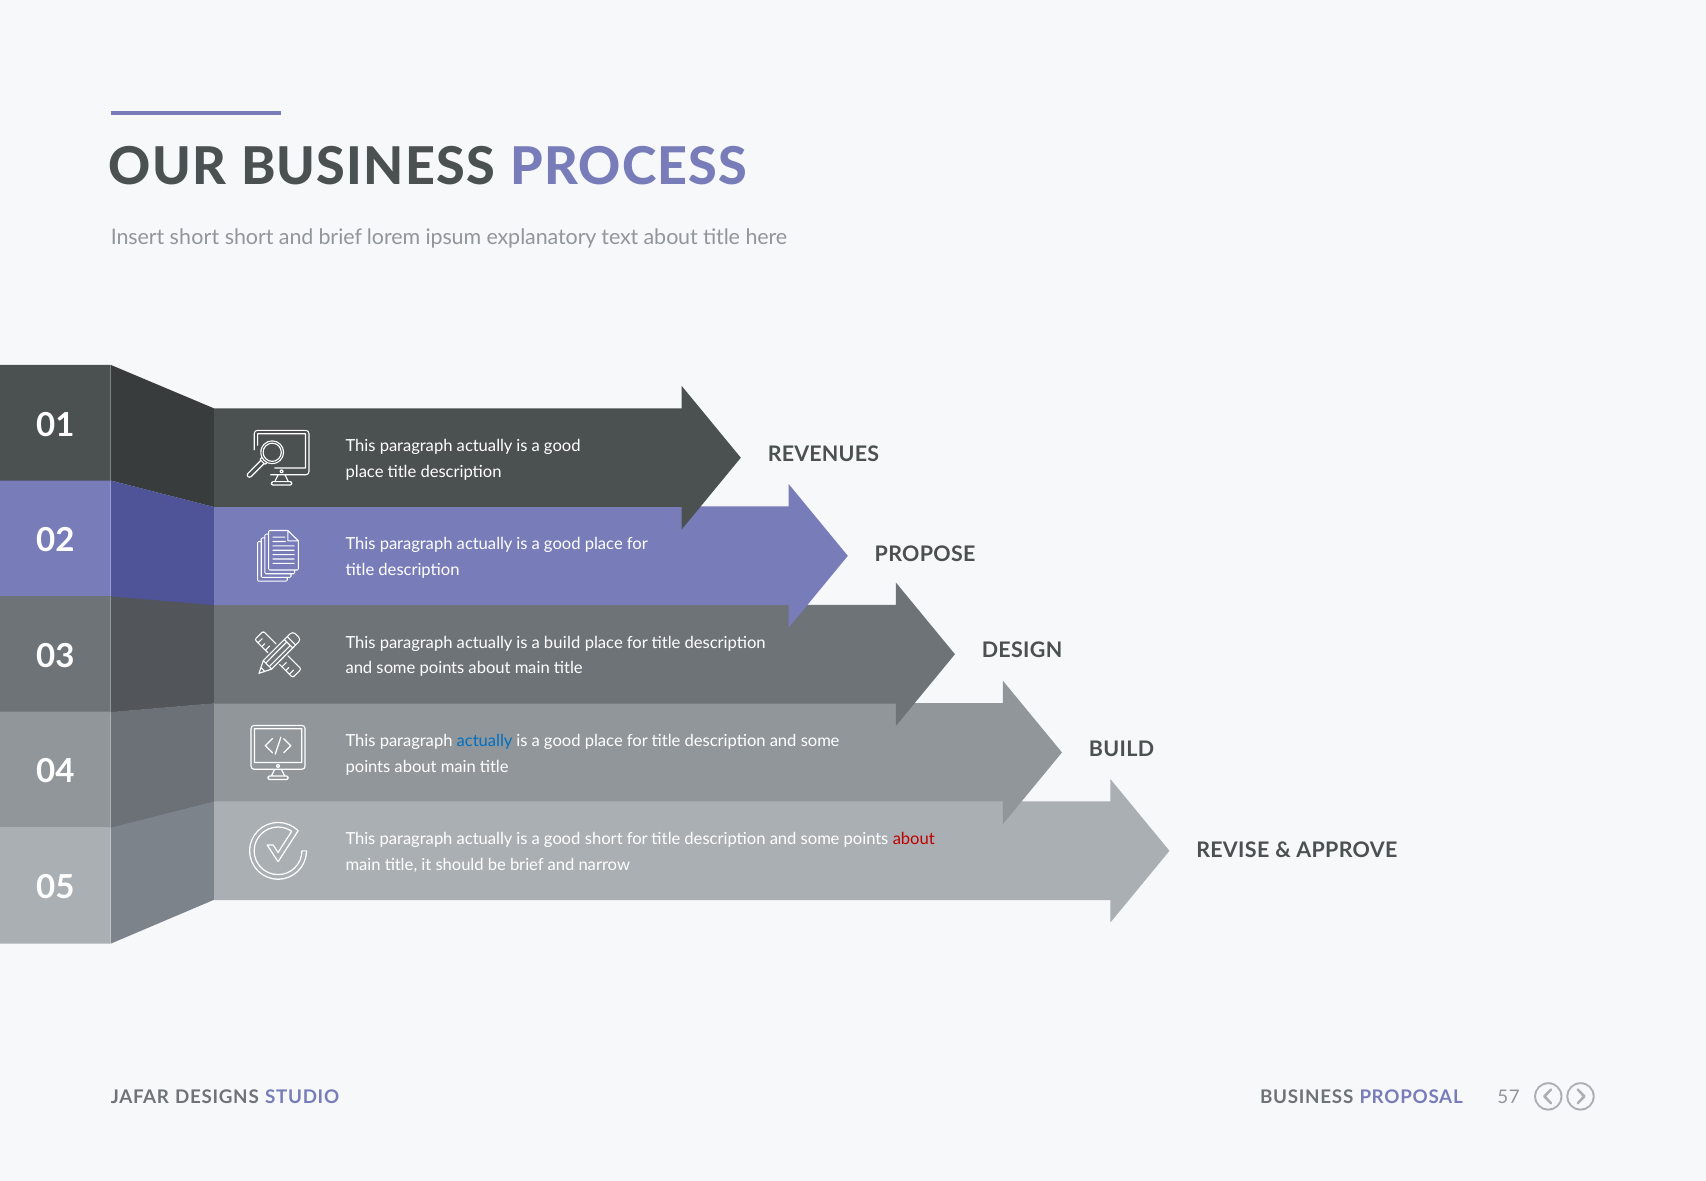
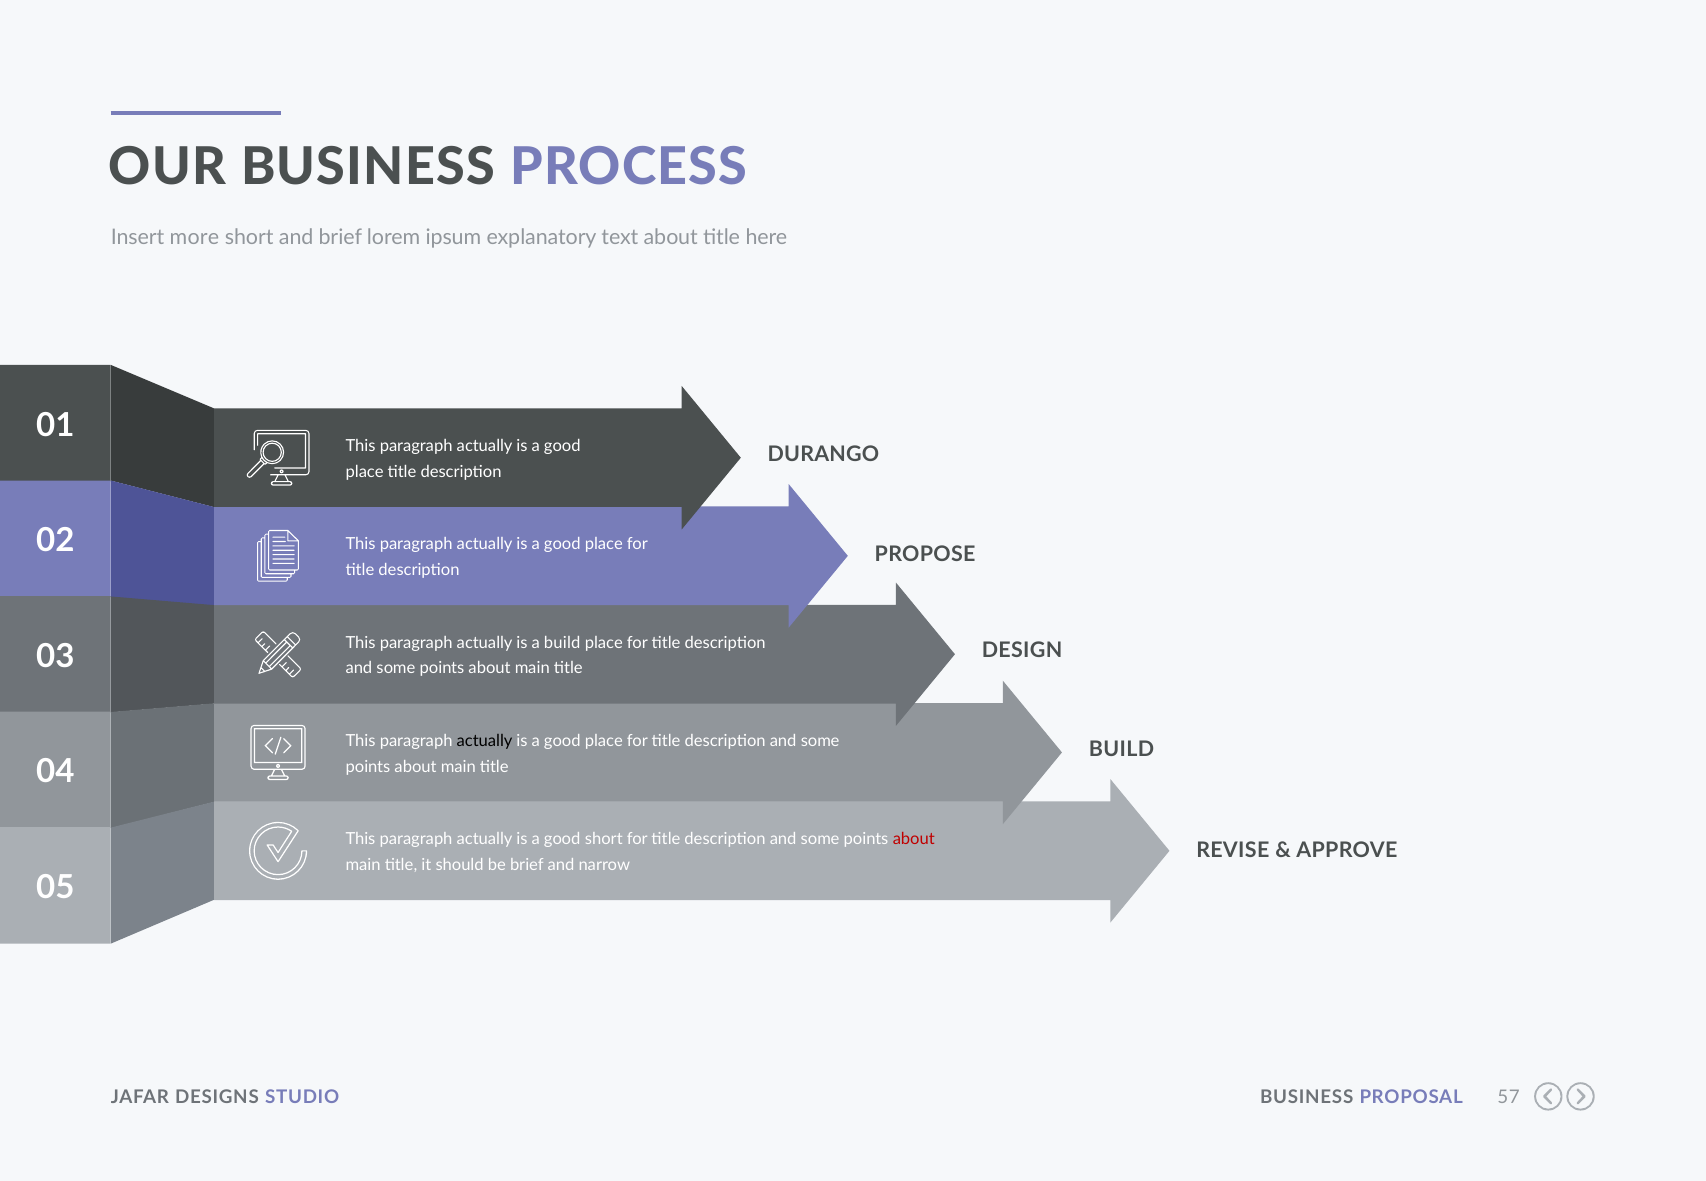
Insert short: short -> more
REVENUES: REVENUES -> DURANGO
actually at (485, 741) colour: blue -> black
